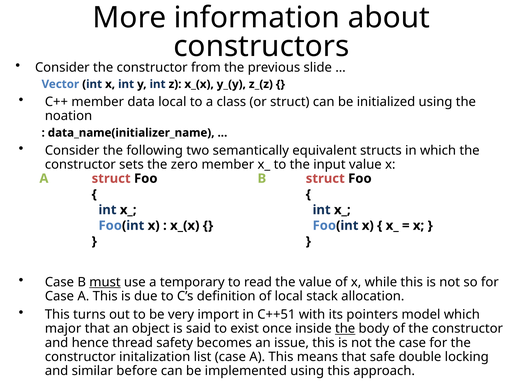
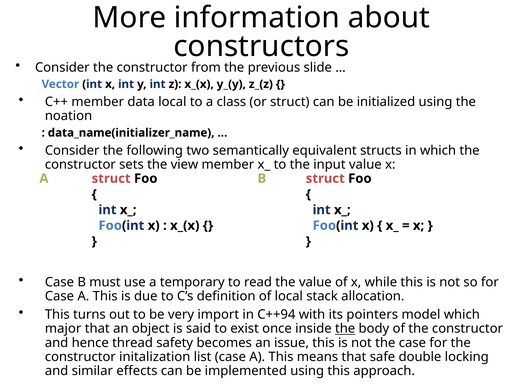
zero: zero -> view
must underline: present -> none
C++51: C++51 -> C++94
before: before -> effects
